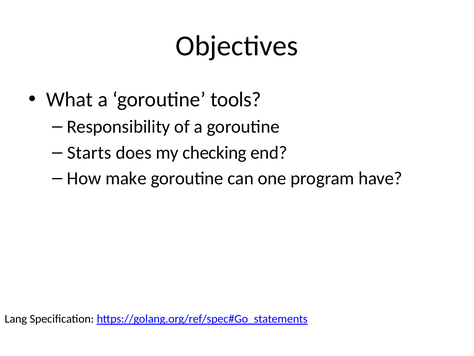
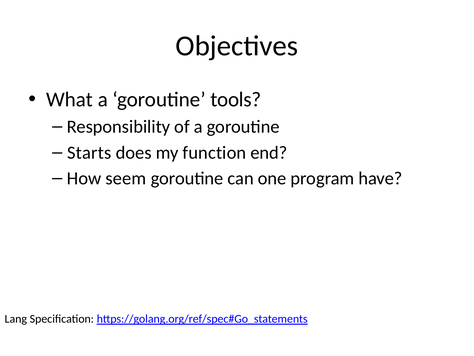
checking: checking -> function
make: make -> seem
